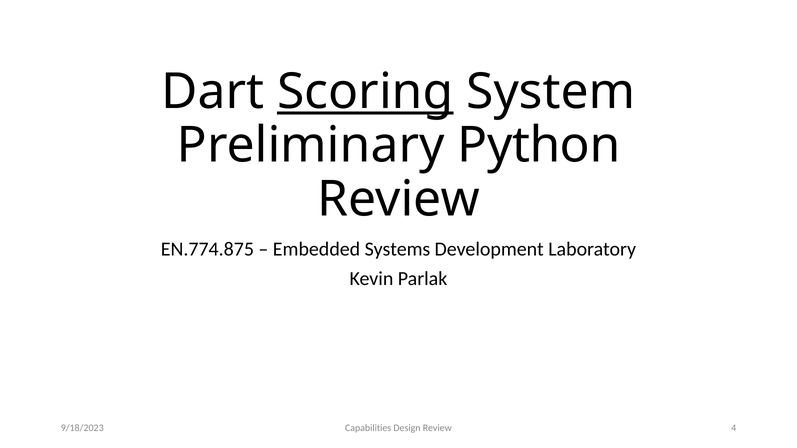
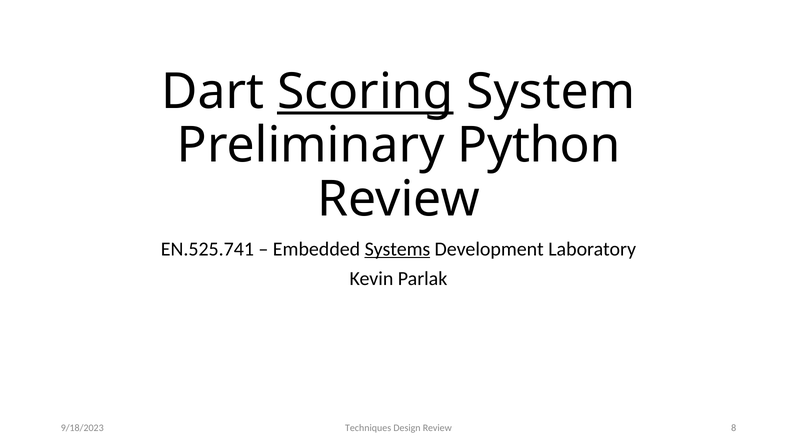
EN.774.875: EN.774.875 -> EN.525.741
Systems underline: none -> present
Capabilities: Capabilities -> Techniques
4: 4 -> 8
